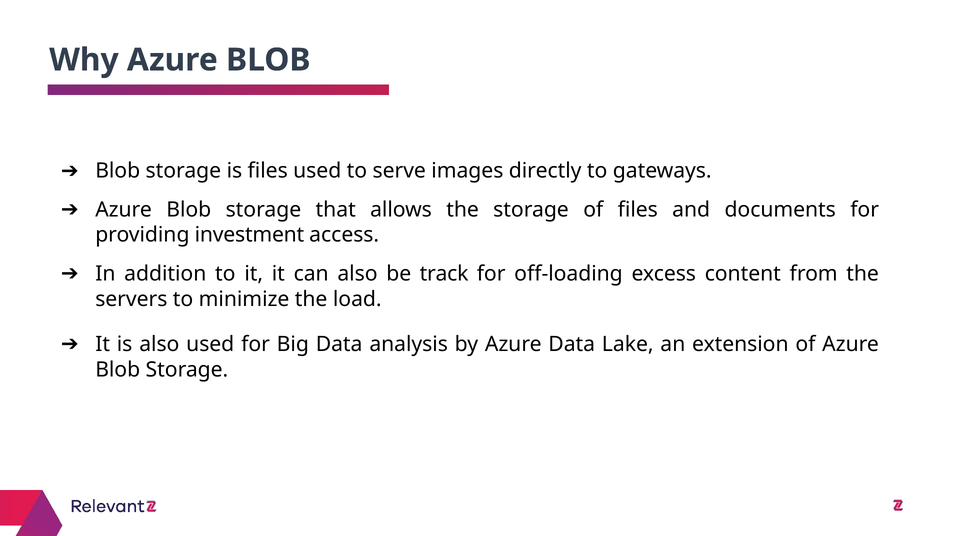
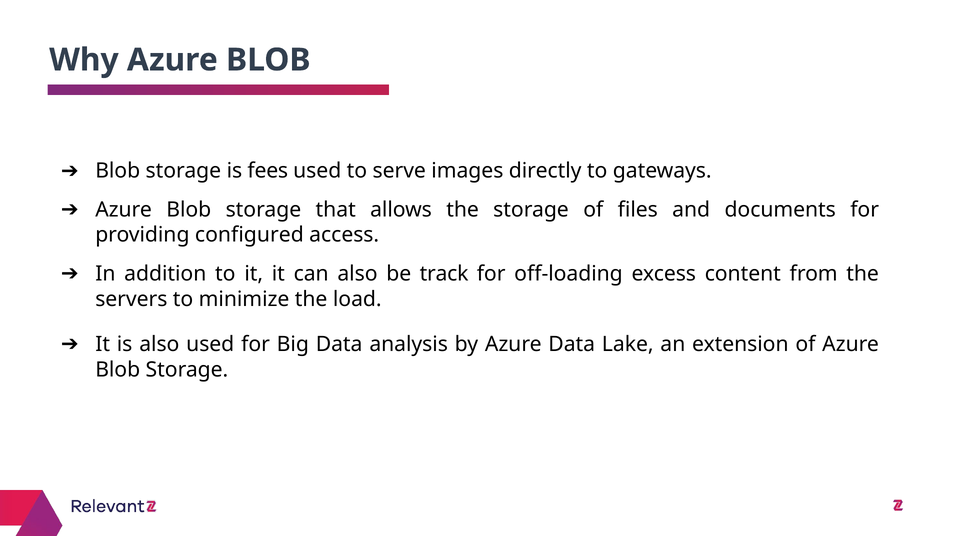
is files: files -> fees
investment: investment -> configured
